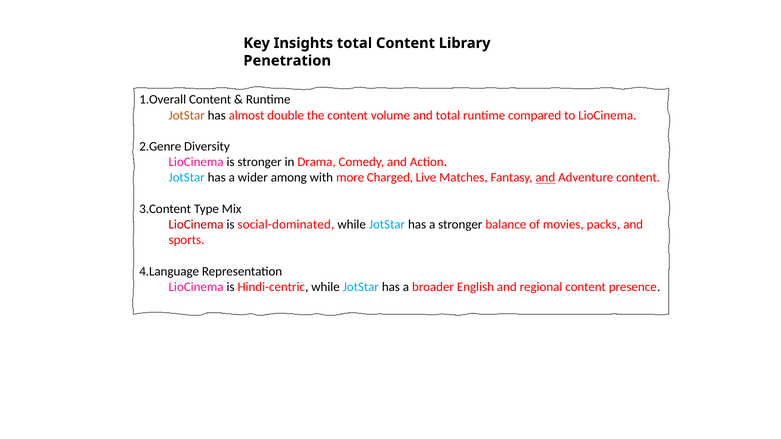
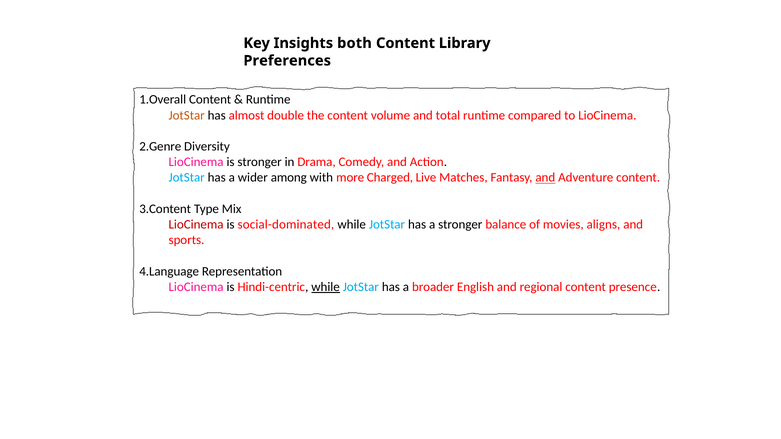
Insights total: total -> both
Penetration: Penetration -> Preferences
packs: packs -> aligns
while at (326, 287) underline: none -> present
